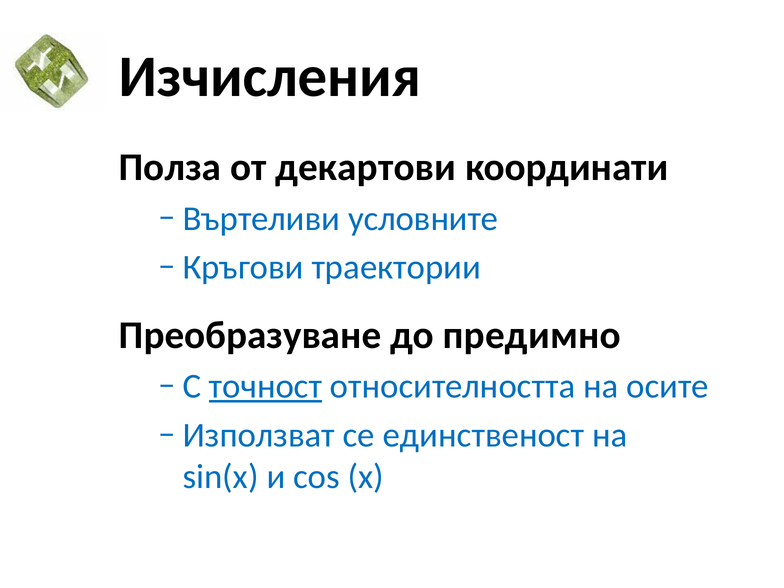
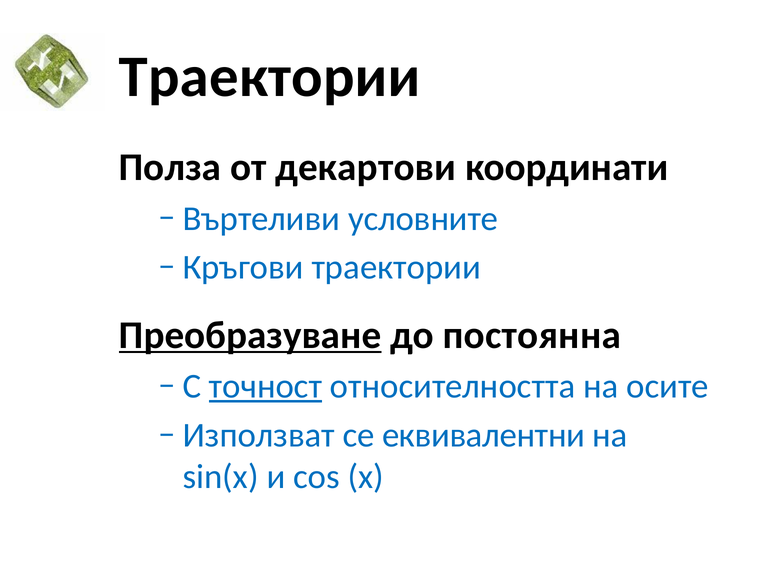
Изчисления at (270, 77): Изчисления -> Траектории
Преобразуване underline: none -> present
предимно: предимно -> постоянна
единственост: единственост -> еквивалентни
